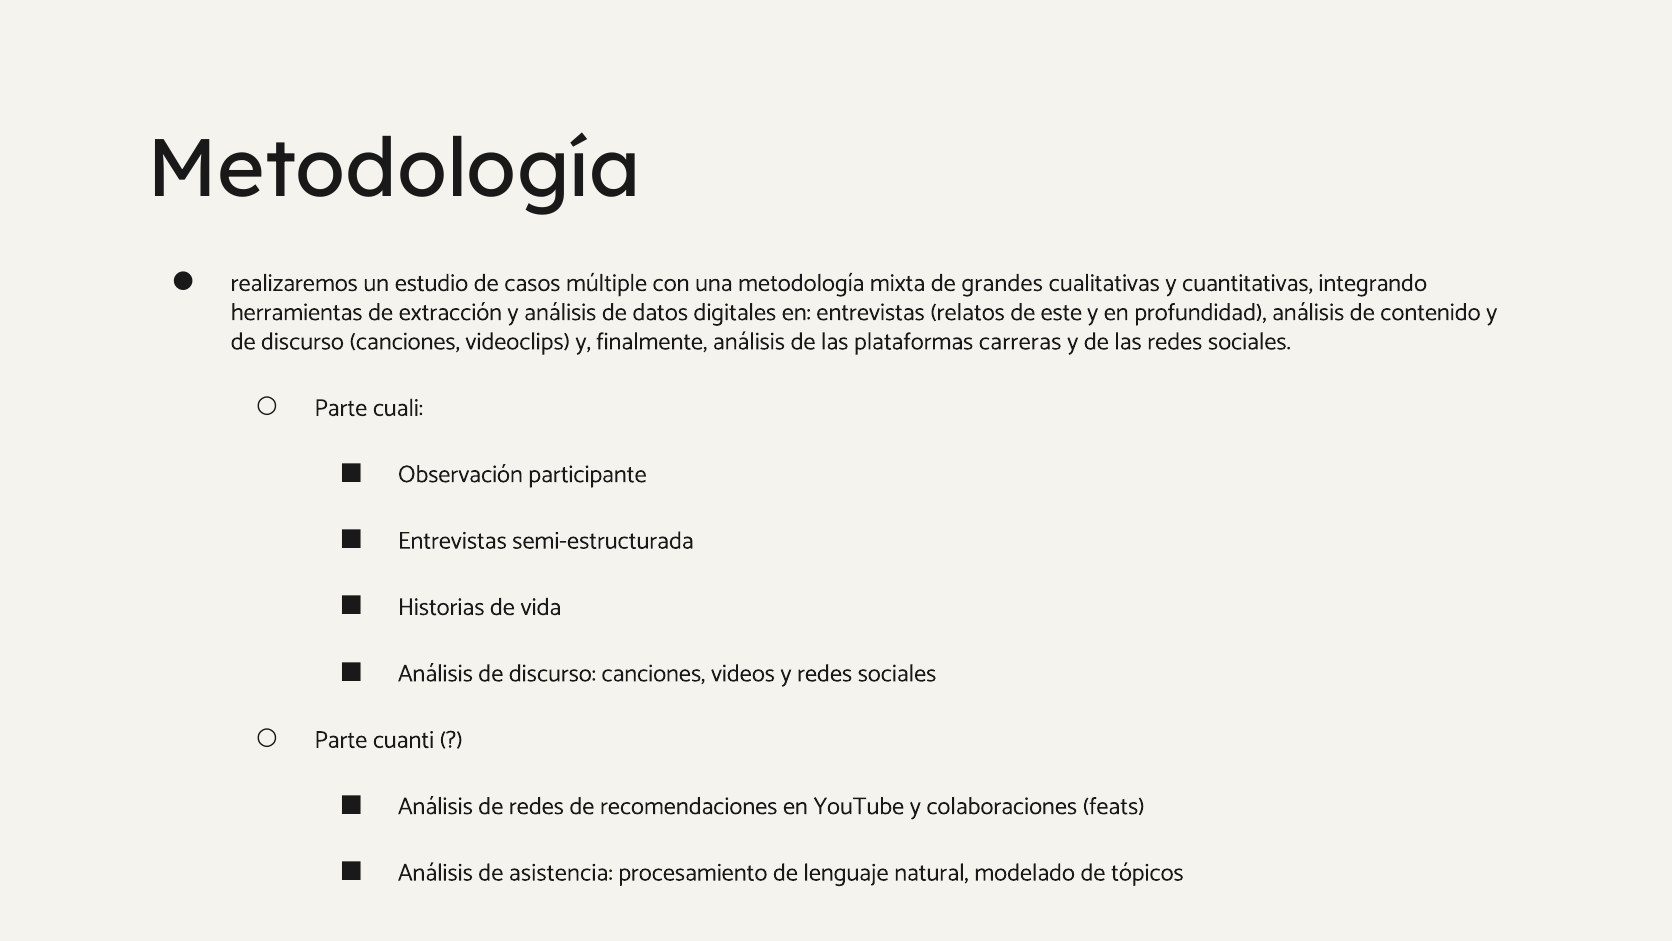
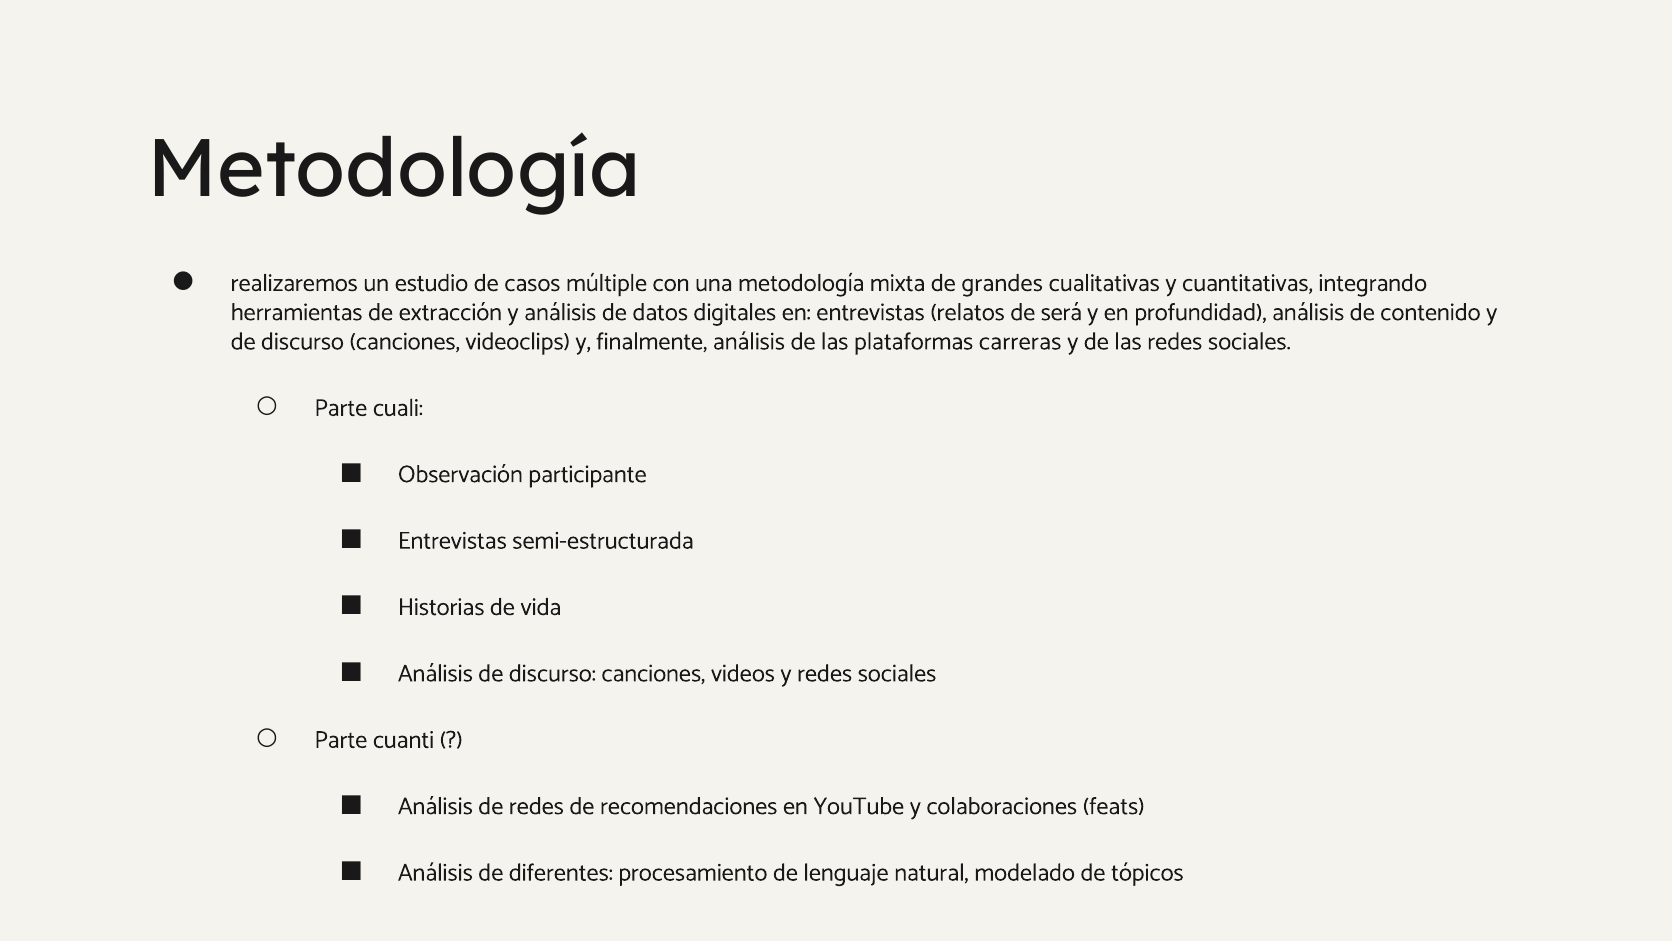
este: este -> será
asistencia: asistencia -> diferentes
